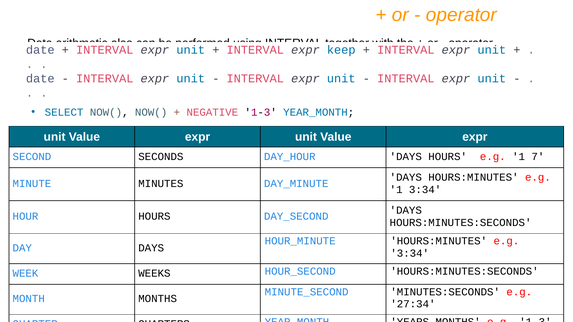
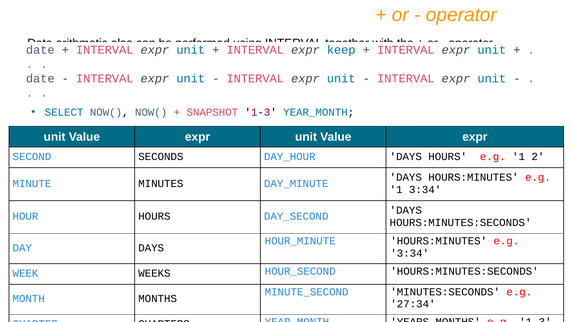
NEGATIVE: NEGATIVE -> SNAPSHOT
7: 7 -> 2
